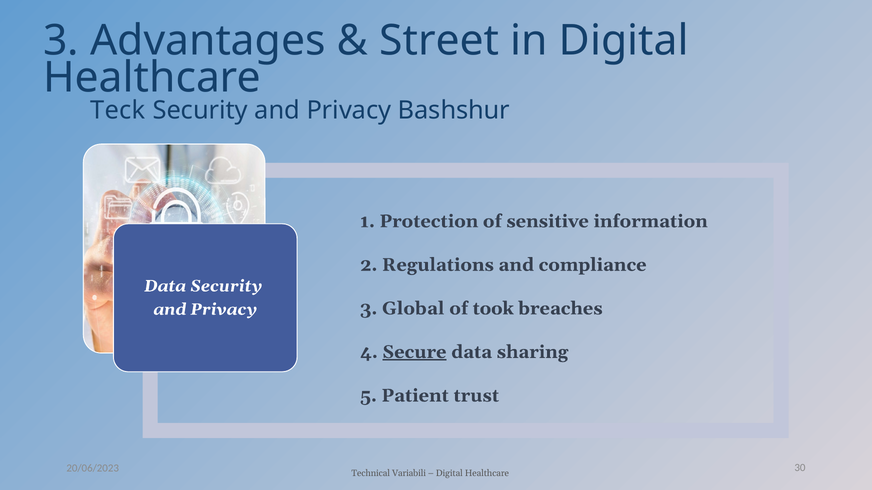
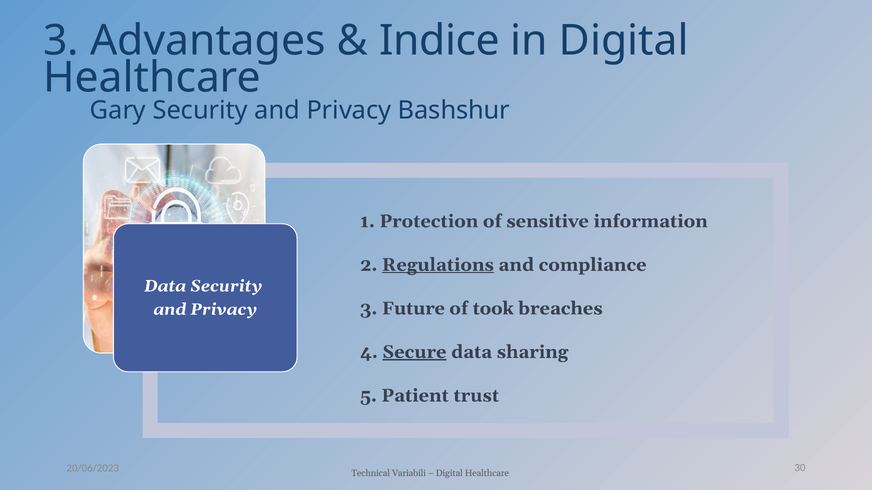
Street: Street -> Indice
Teck: Teck -> Gary
Regulations underline: none -> present
Global: Global -> Future
